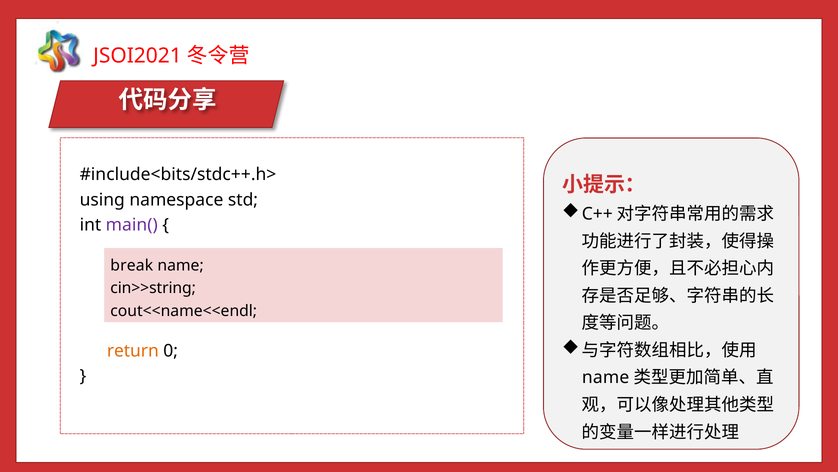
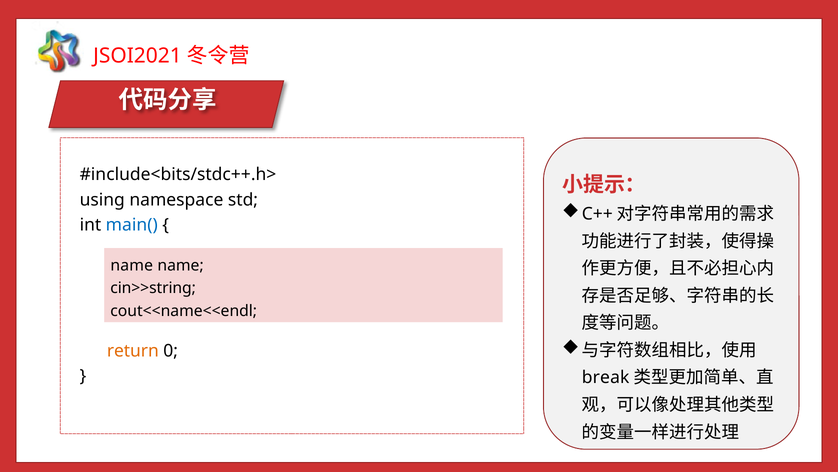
main( colour: purple -> blue
break at (132, 265): break -> name
name at (606, 377): name -> break
